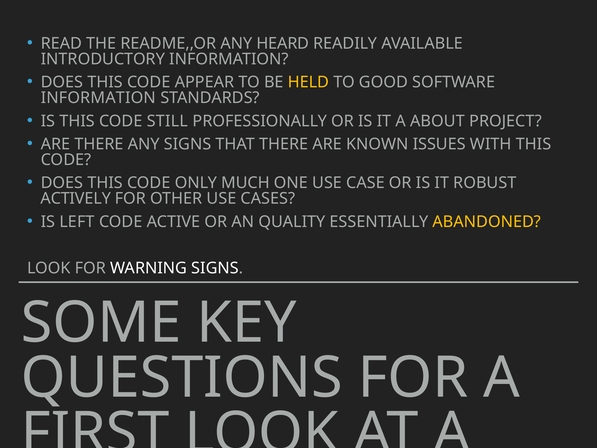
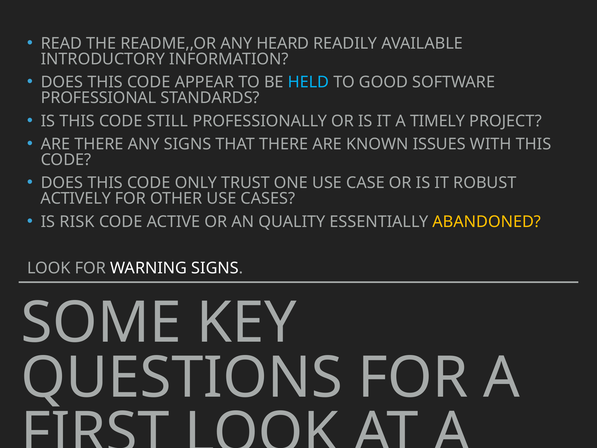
HELD colour: yellow -> light blue
INFORMATION at (98, 98): INFORMATION -> PROFESSIONAL
ABOUT: ABOUT -> TIMELY
MUCH: MUCH -> TRUST
LEFT: LEFT -> RISK
